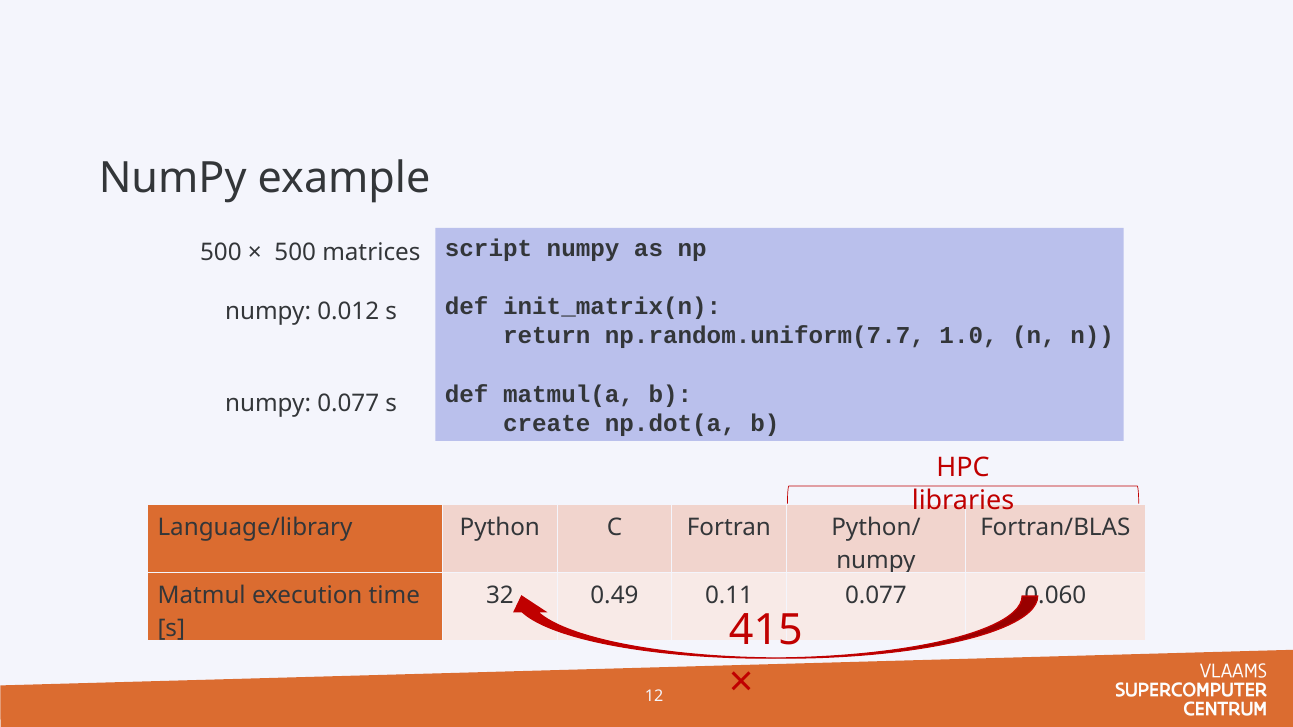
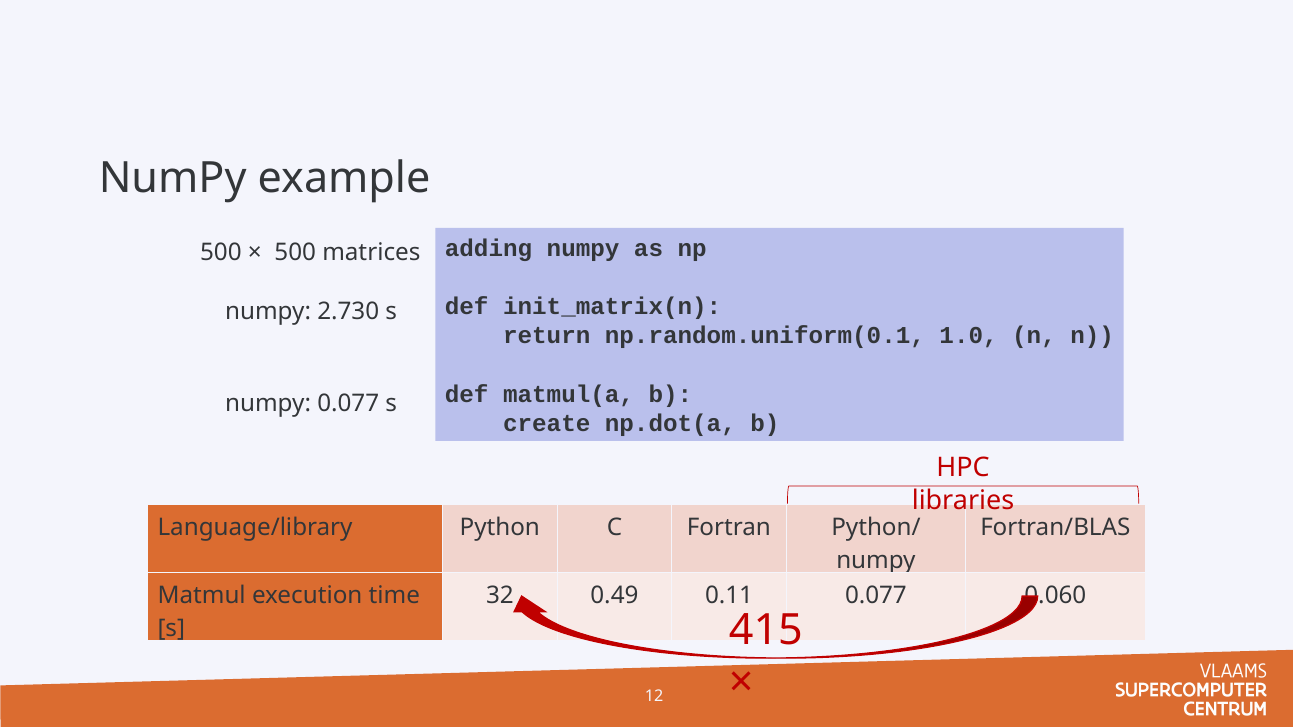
script: script -> adding
0.012: 0.012 -> 2.730
np.random.uniform(7.7: np.random.uniform(7.7 -> np.random.uniform(0.1
